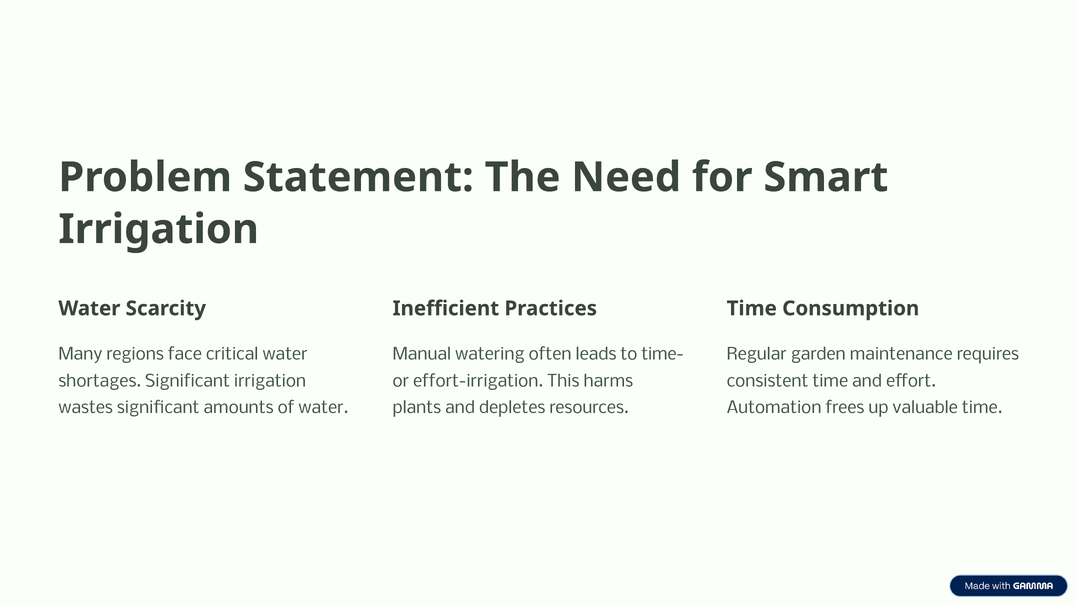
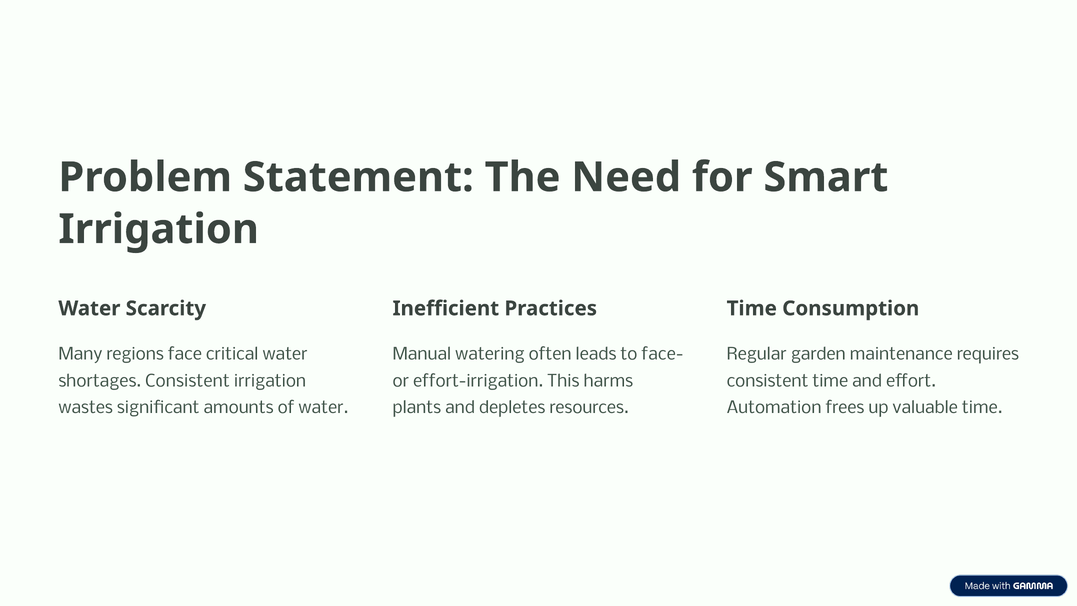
time-: time- -> face-
shortages Significant: Significant -> Consistent
